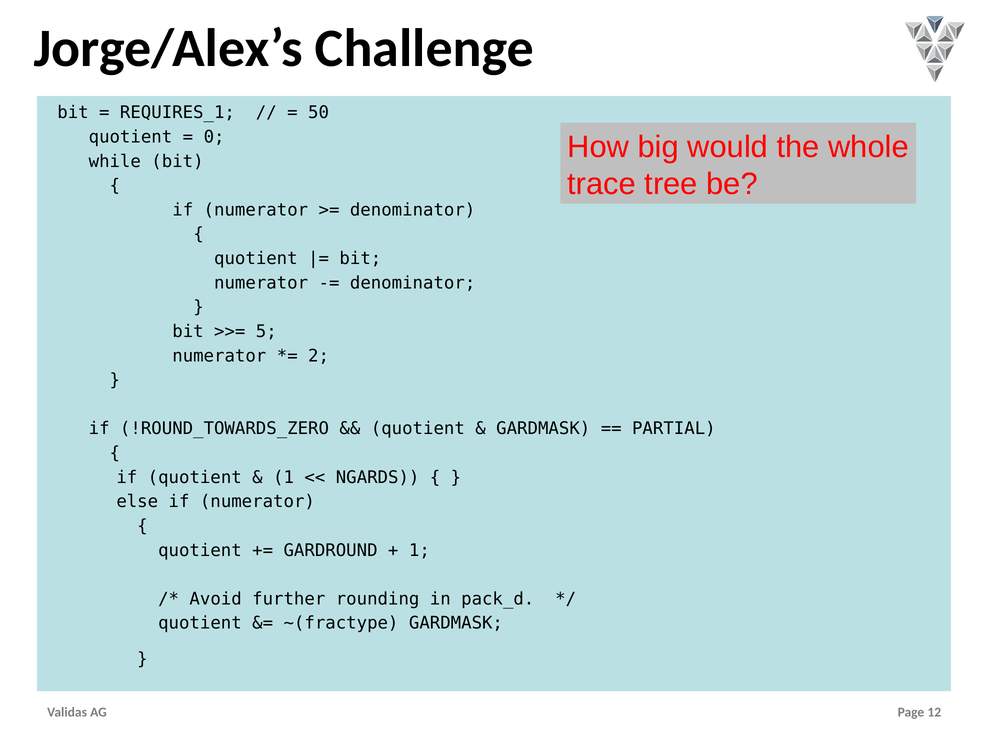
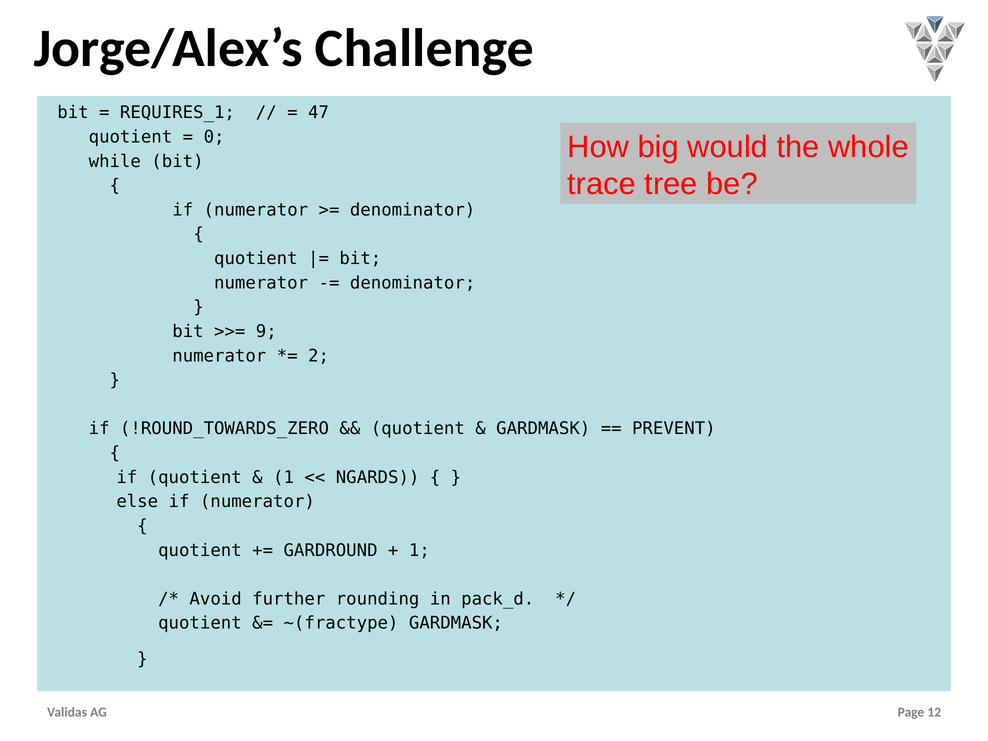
50: 50 -> 47
5: 5 -> 9
PARTIAL: PARTIAL -> PREVENT
